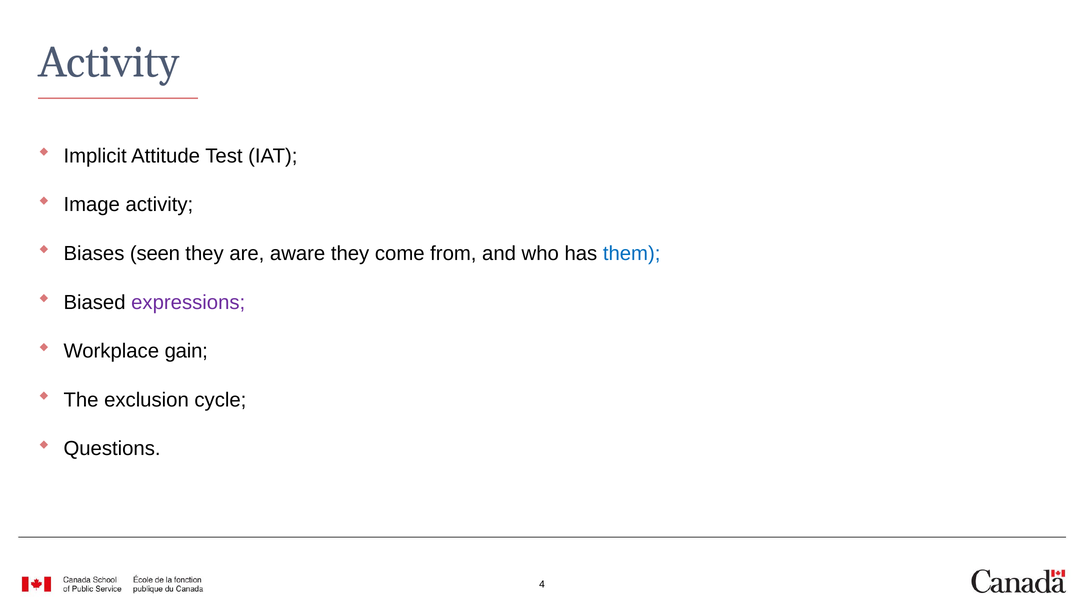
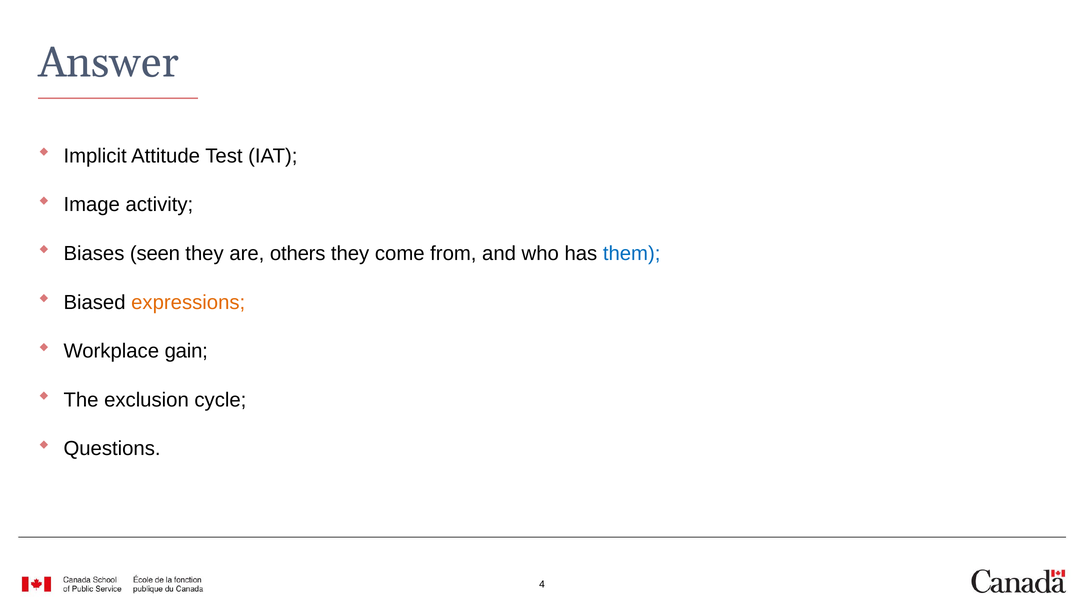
Activity at (109, 63): Activity -> Answer
aware: aware -> others
expressions colour: purple -> orange
